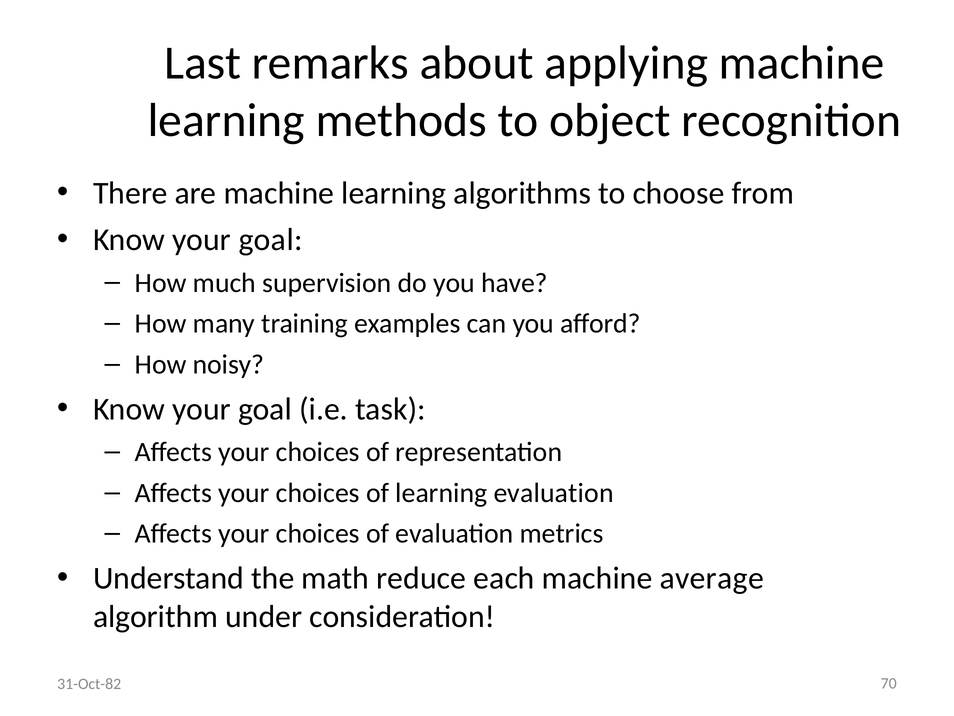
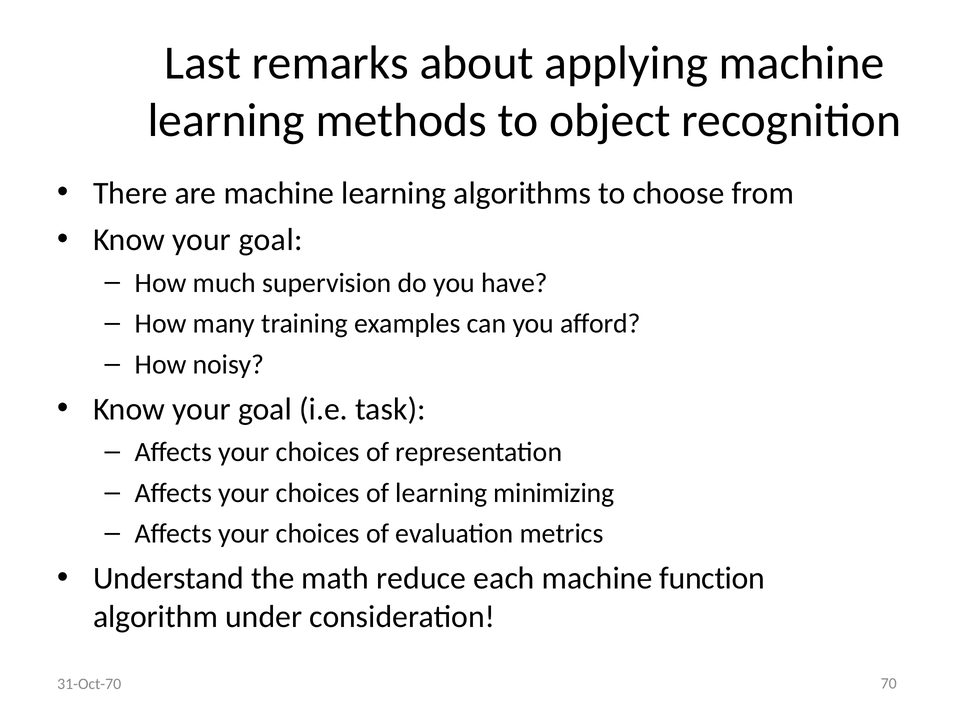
learning evaluation: evaluation -> minimizing
average: average -> function
31-Oct-82: 31-Oct-82 -> 31-Oct-70
